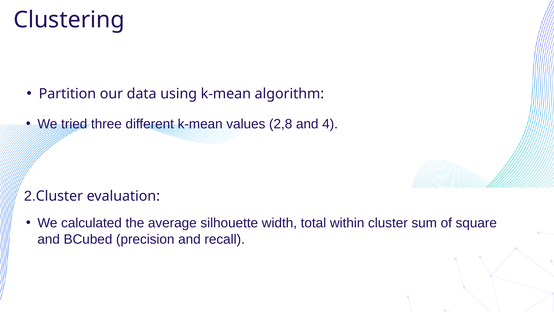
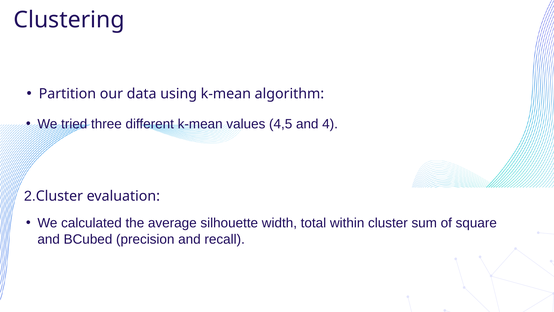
2,8: 2,8 -> 4,5
